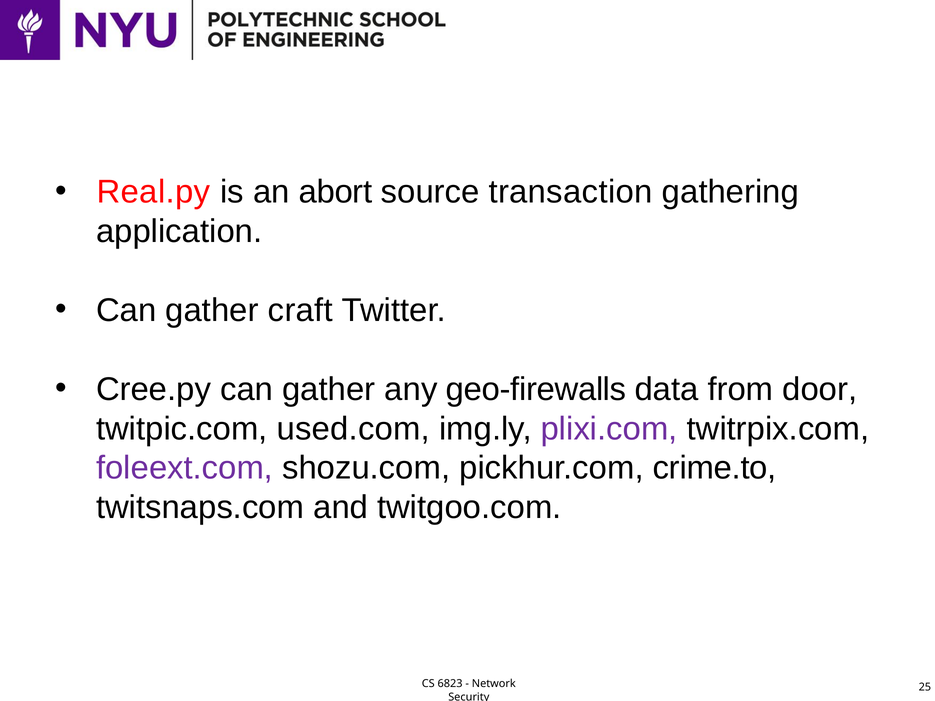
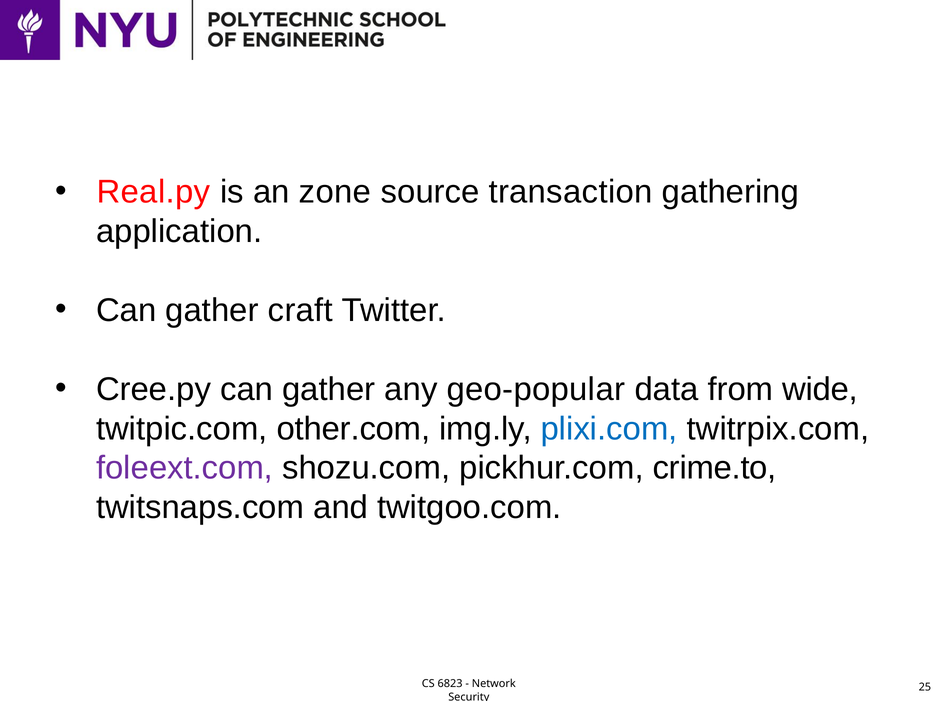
abort: abort -> zone
geo-firewalls: geo-firewalls -> geo-popular
door: door -> wide
used.com: used.com -> other.com
plixi.com colour: purple -> blue
